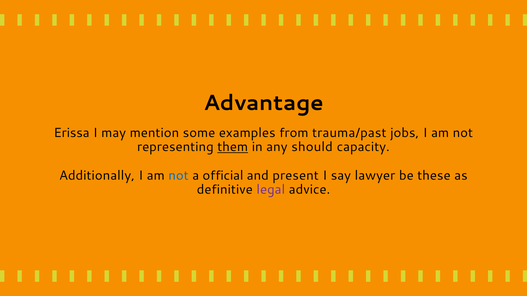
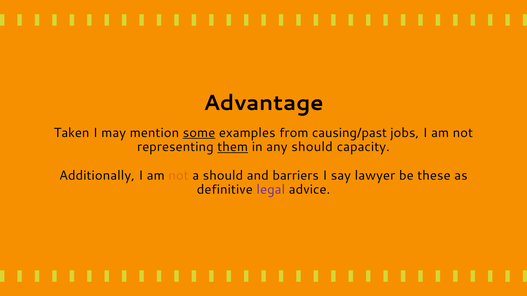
Erissa: Erissa -> Taken
some underline: none -> present
trauma/past: trauma/past -> causing/past
not at (179, 176) colour: blue -> orange
a official: official -> should
present: present -> barriers
